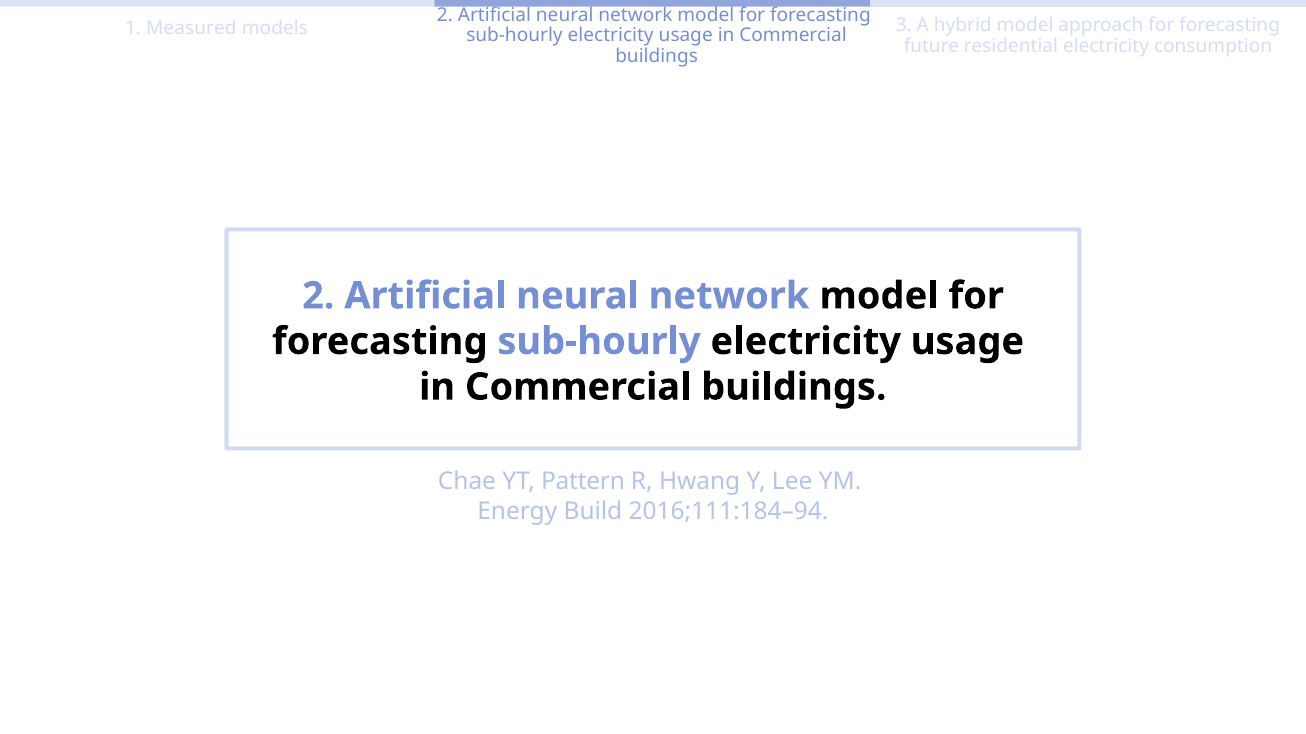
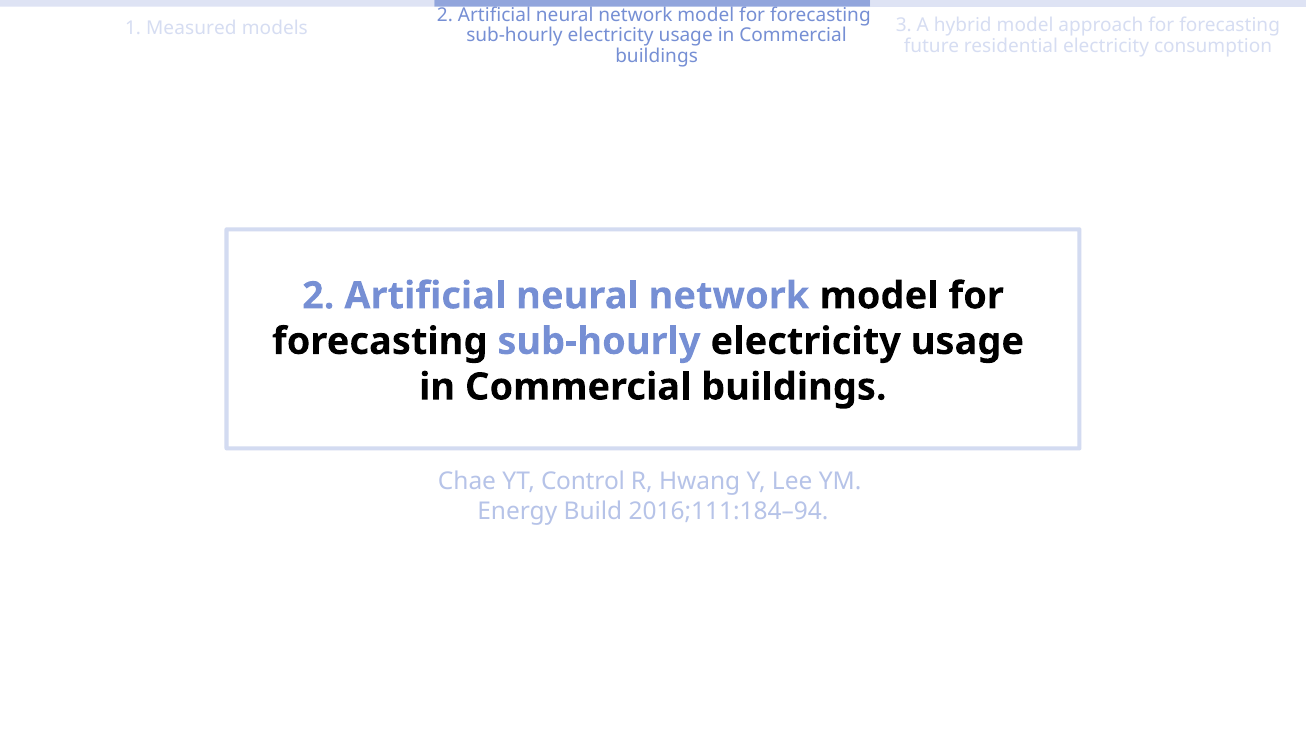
Pattern: Pattern -> Control
